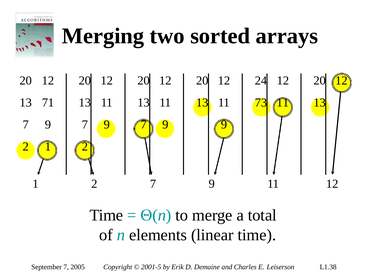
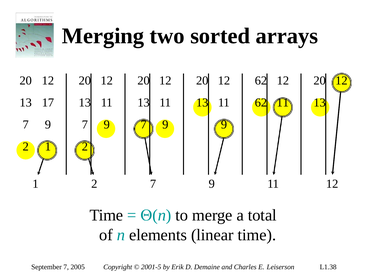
12 24: 24 -> 62
71: 71 -> 17
11 73: 73 -> 62
